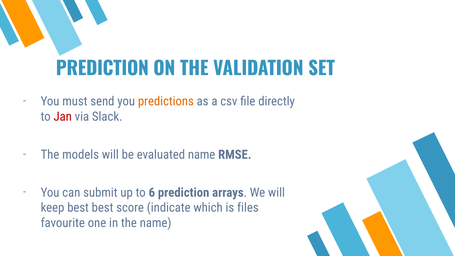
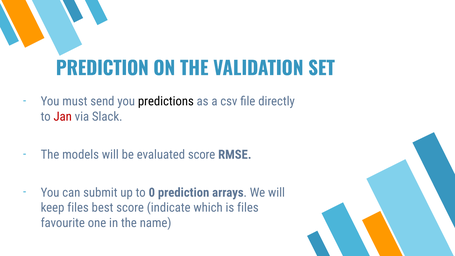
predictions colour: orange -> black
evaluated name: name -> score
6: 6 -> 0
keep best: best -> files
